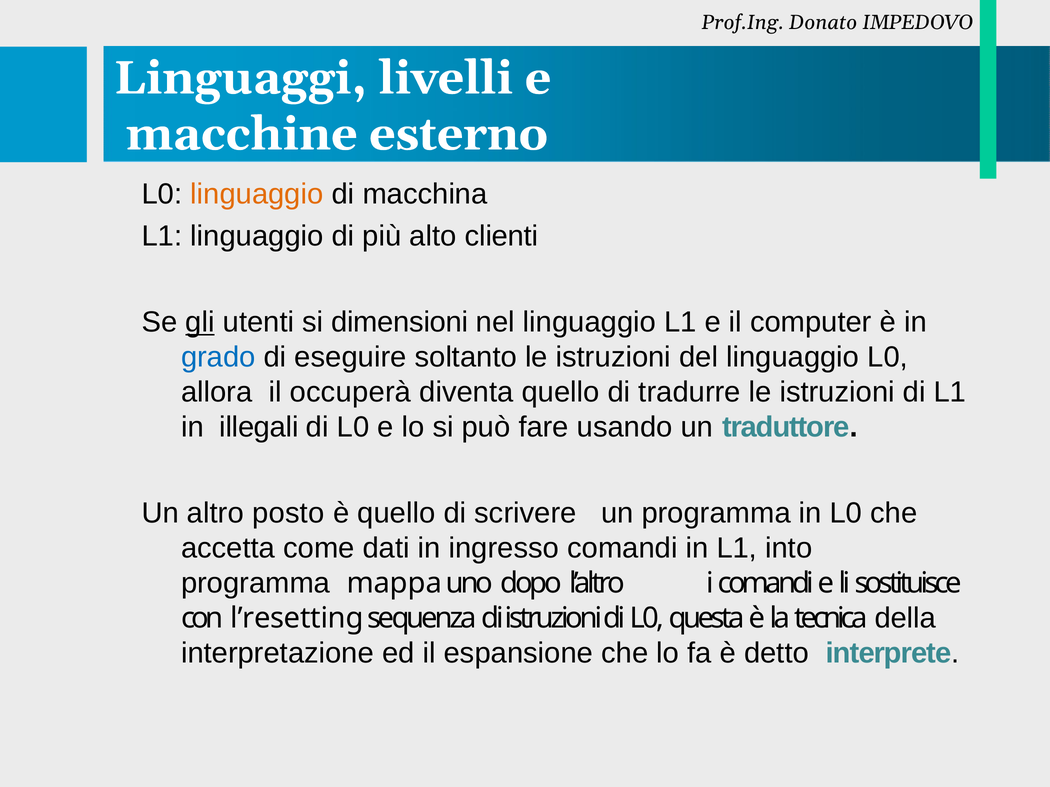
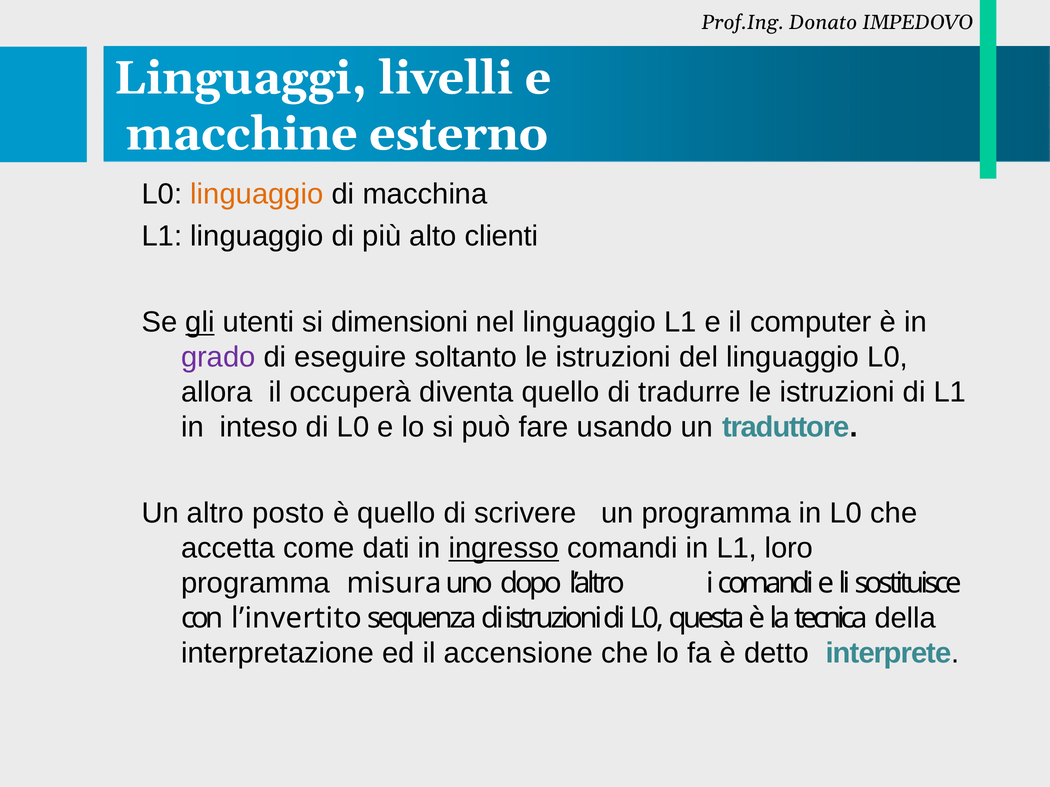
grado colour: blue -> purple
illegali: illegali -> inteso
ingresso underline: none -> present
into: into -> loro
mappa: mappa -> misura
l’resetting: l’resetting -> l’invertito
espansione: espansione -> accensione
